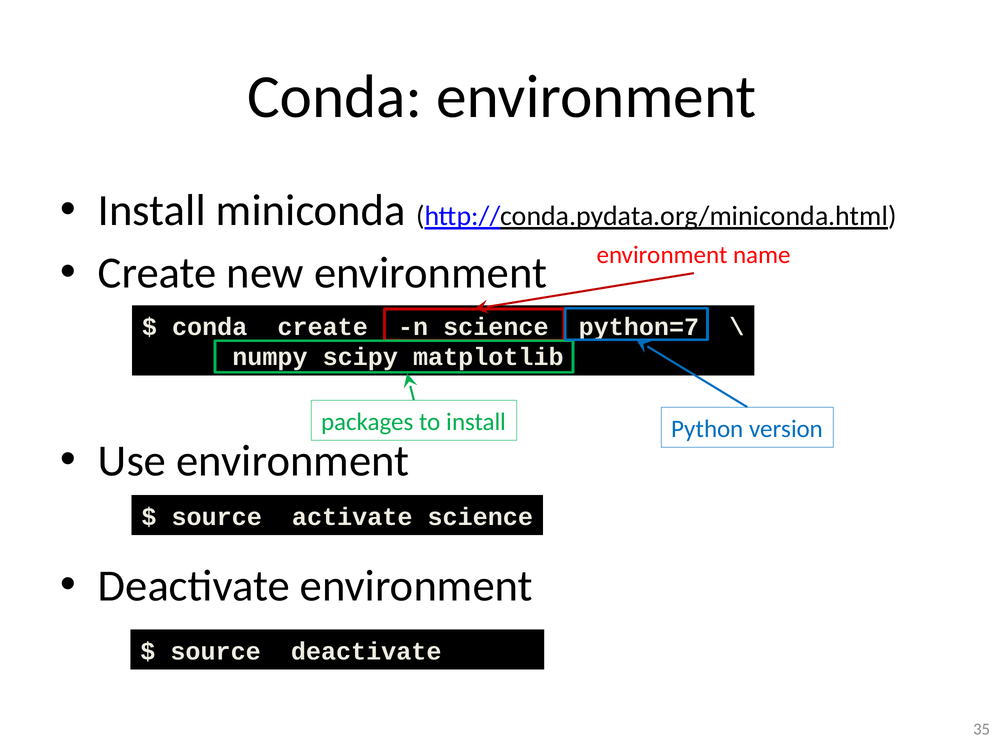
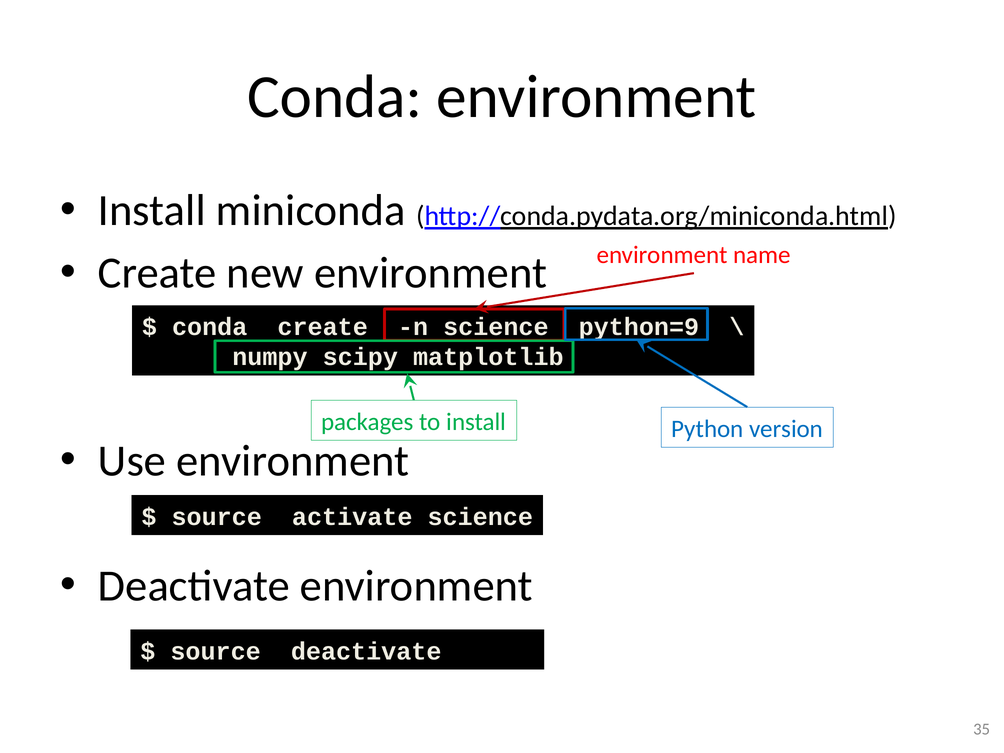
python=7: python=7 -> python=9
